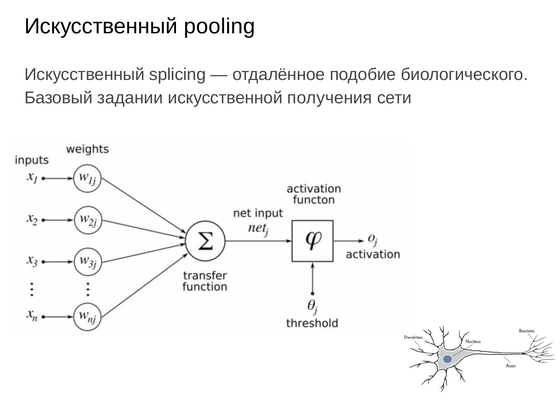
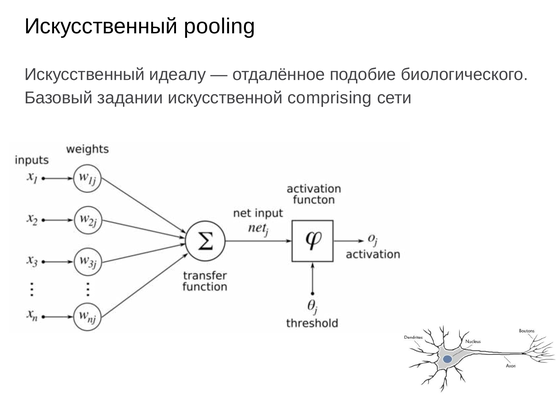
splicing: splicing -> идеалу
получения: получения -> comprising
